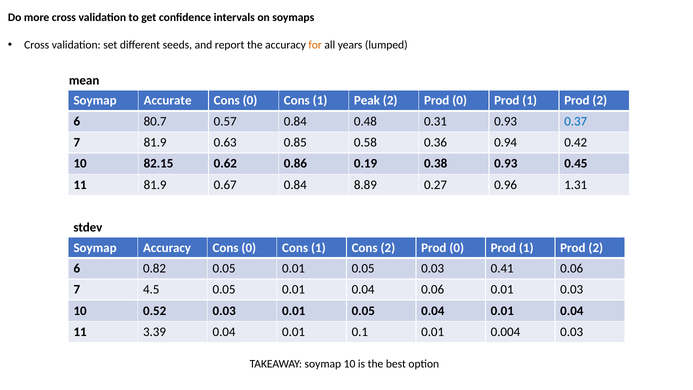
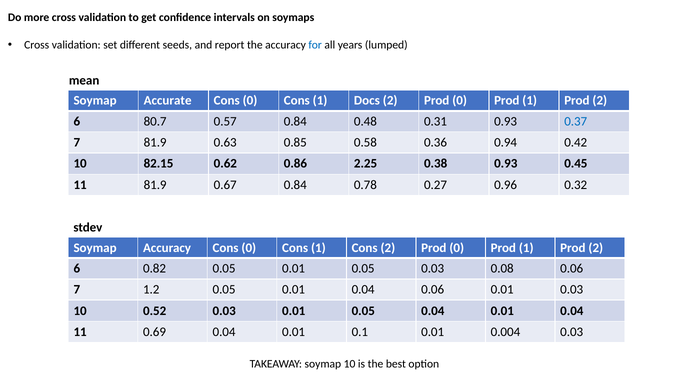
for colour: orange -> blue
Peak: Peak -> Docs
0.19: 0.19 -> 2.25
8.89: 8.89 -> 0.78
1.31: 1.31 -> 0.32
0.41: 0.41 -> 0.08
4.5: 4.5 -> 1.2
3.39: 3.39 -> 0.69
